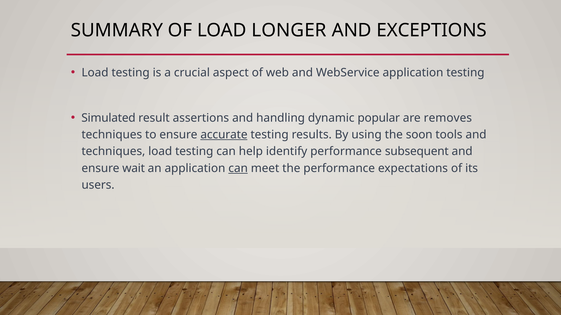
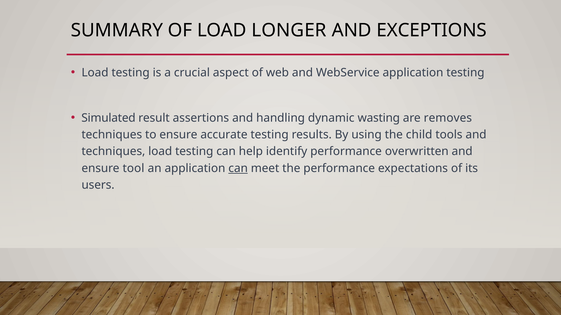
popular: popular -> wasting
accurate underline: present -> none
soon: soon -> child
subsequent: subsequent -> overwritten
wait: wait -> tool
